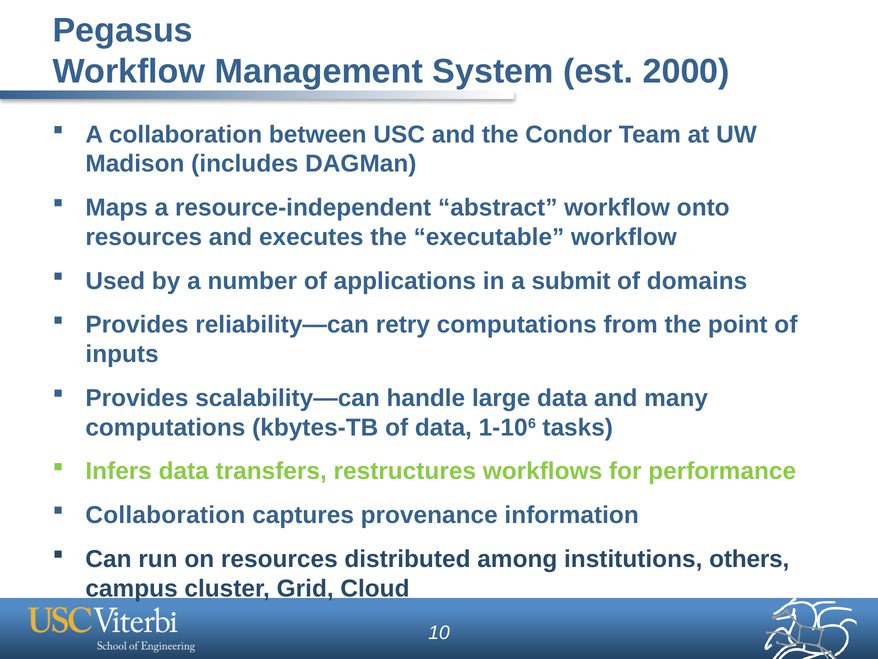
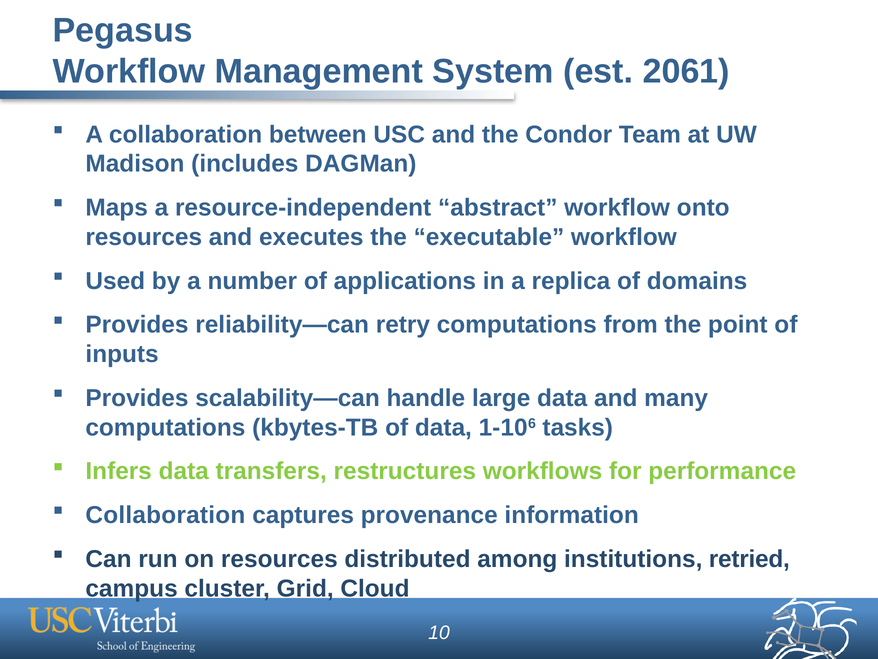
2000: 2000 -> 2061
submit: submit -> replica
others: others -> retried
